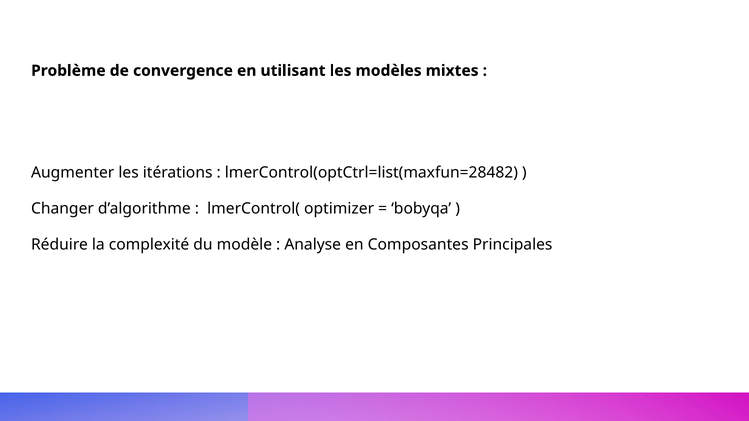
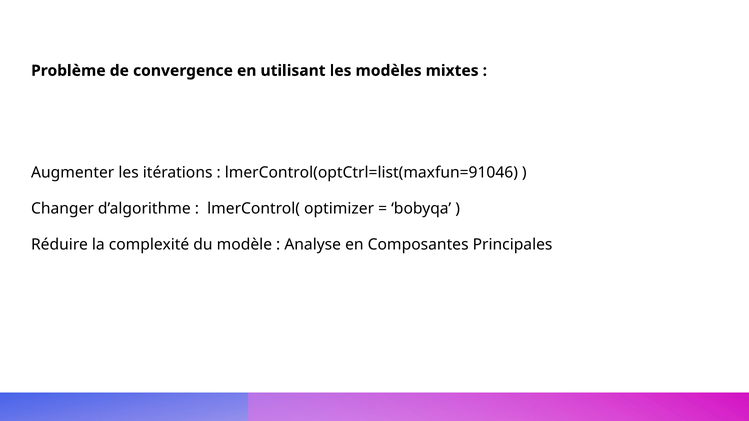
lmerControl(optCtrl=list(maxfun=28482: lmerControl(optCtrl=list(maxfun=28482 -> lmerControl(optCtrl=list(maxfun=91046
